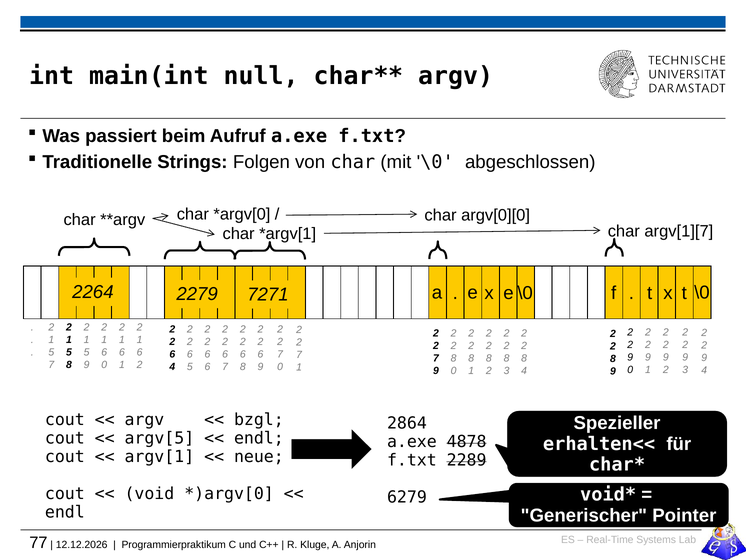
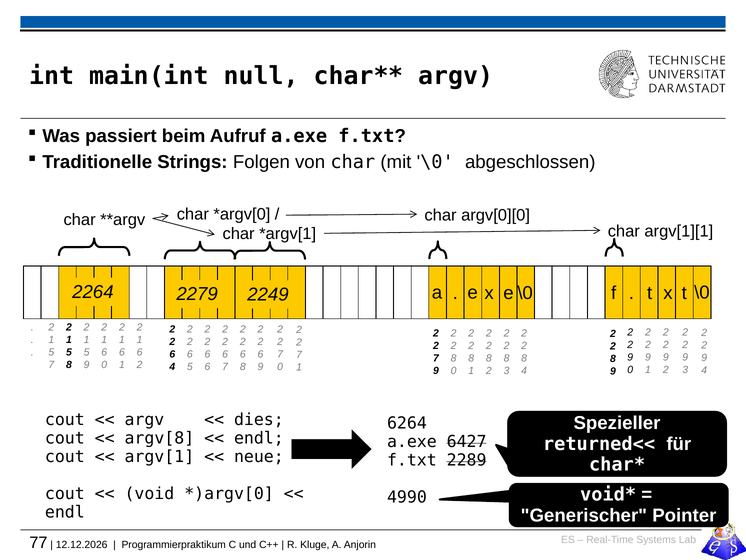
argv[1][7: argv[1][7 -> argv[1][1
7271: 7271 -> 2249
bzgl: bzgl -> dies
2864: 2864 -> 6264
argv[5: argv[5 -> argv[8
4878: 4878 -> 6427
erhalten<<: erhalten<< -> returned<<
6279: 6279 -> 4990
